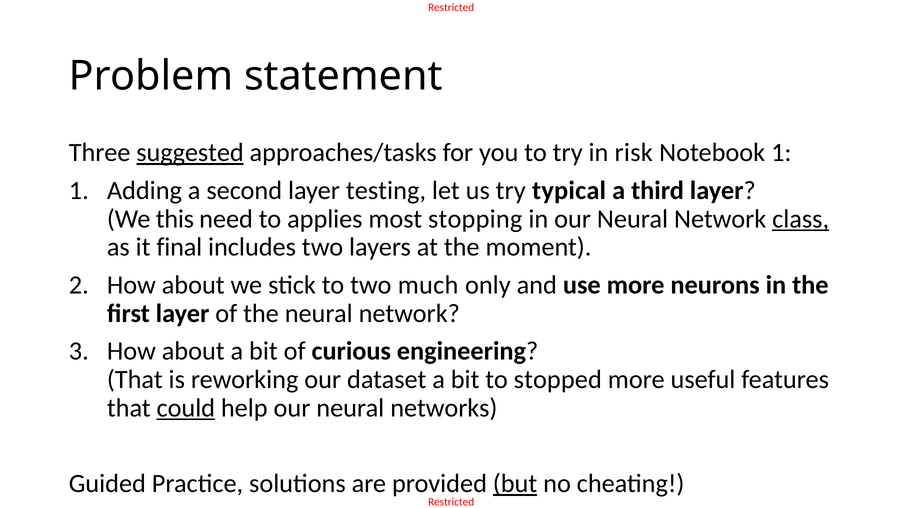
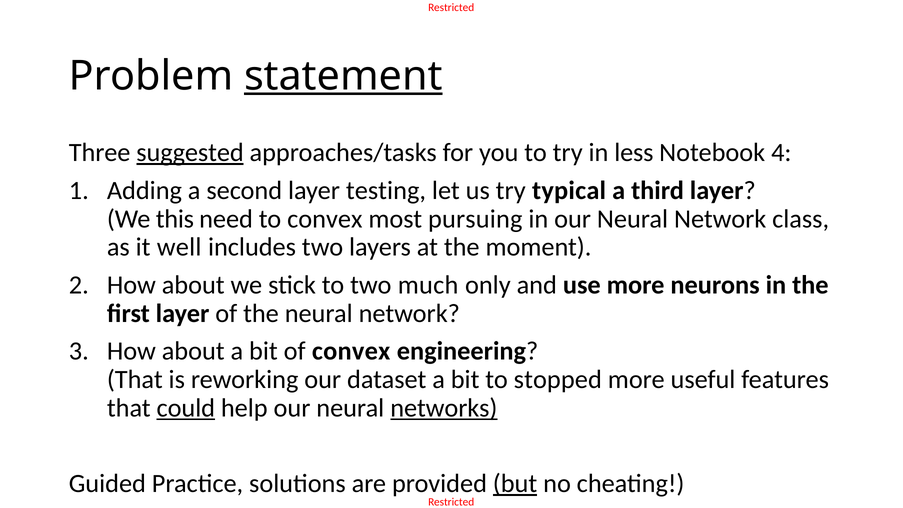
statement underline: none -> present
risk: risk -> less
Notebook 1: 1 -> 4
to applies: applies -> convex
stopping: stopping -> pursuing
class underline: present -> none
final: final -> well
of curious: curious -> convex
networks underline: none -> present
